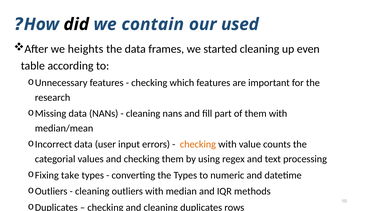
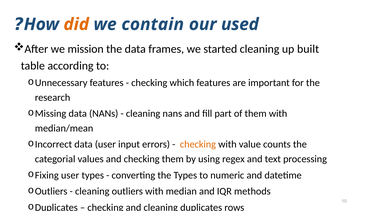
did colour: black -> orange
heights: heights -> mission
even: even -> built
Fixing take: take -> user
